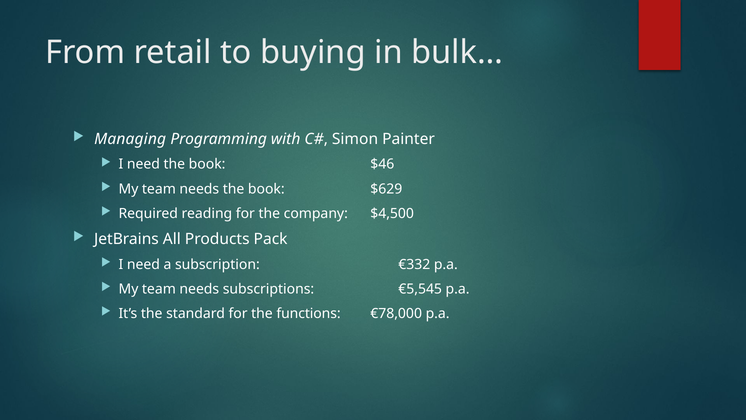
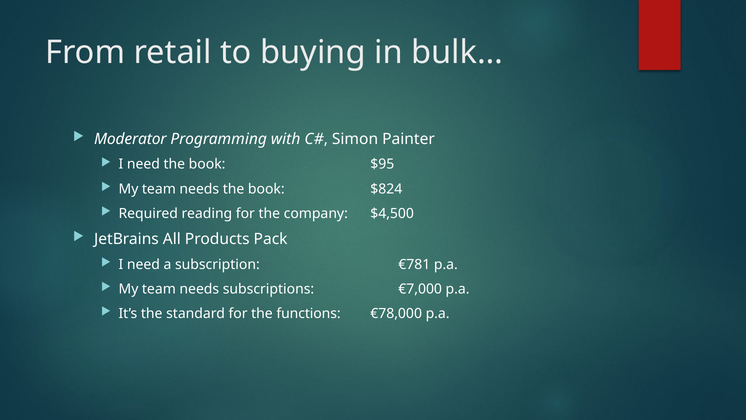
Managing: Managing -> Moderator
$46: $46 -> $95
$629: $629 -> $824
€332: €332 -> €781
€5,545: €5,545 -> €7,000
